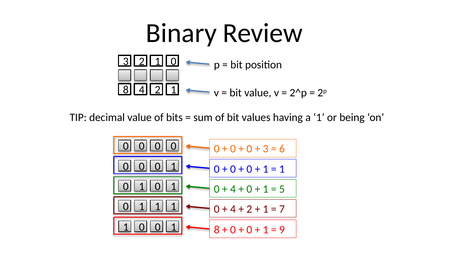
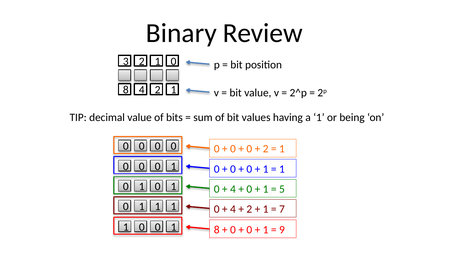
3 at (266, 149): 3 -> 2
6 at (282, 149): 6 -> 1
